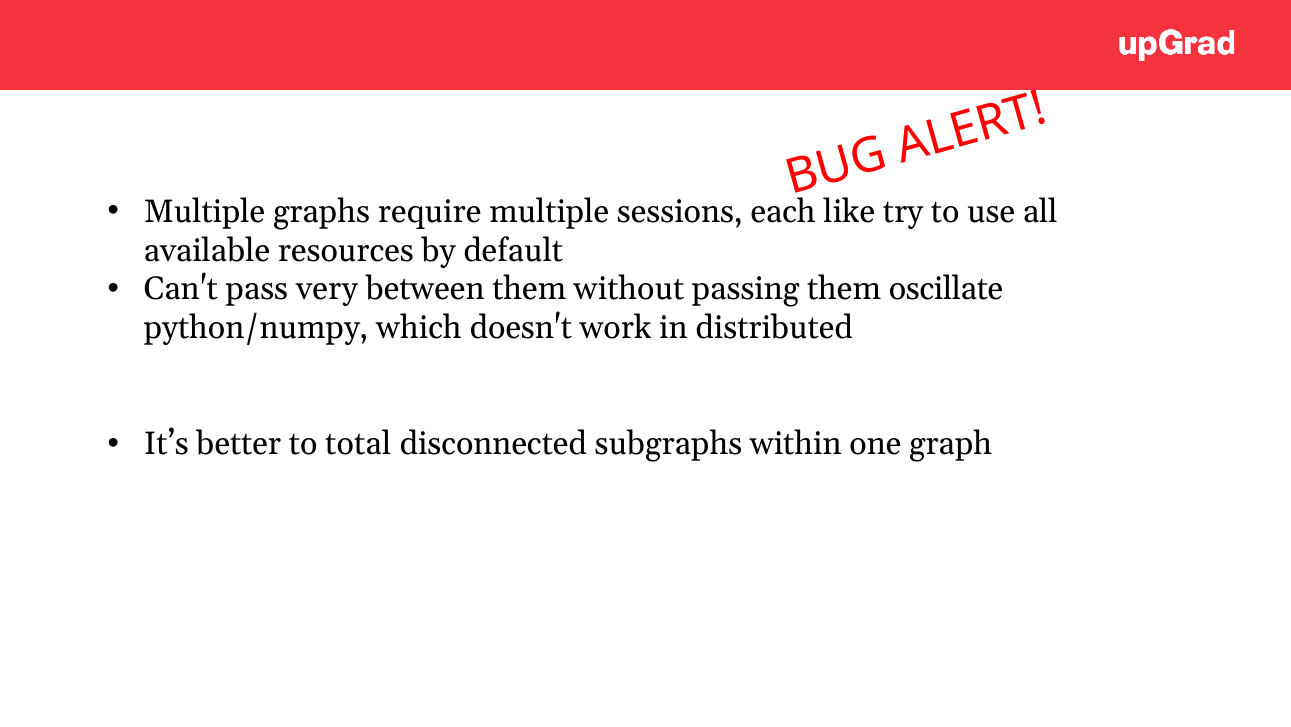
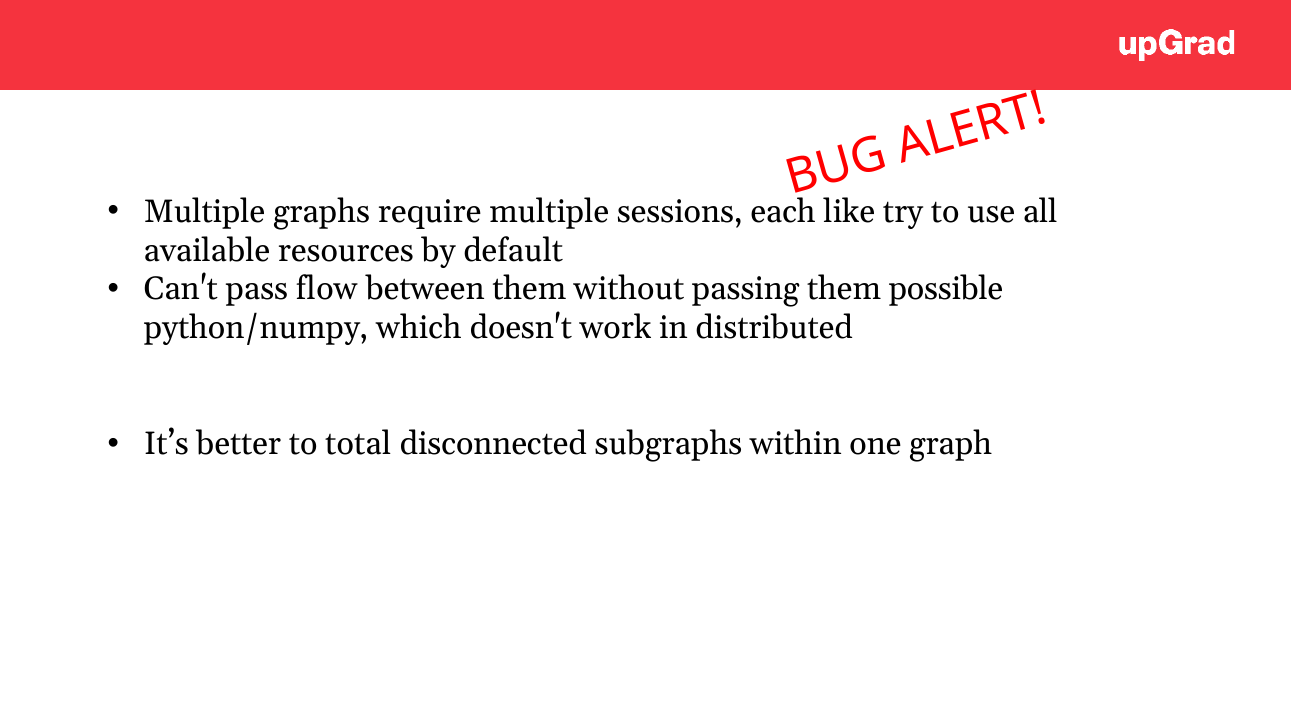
very: very -> flow
oscillate: oscillate -> possible
